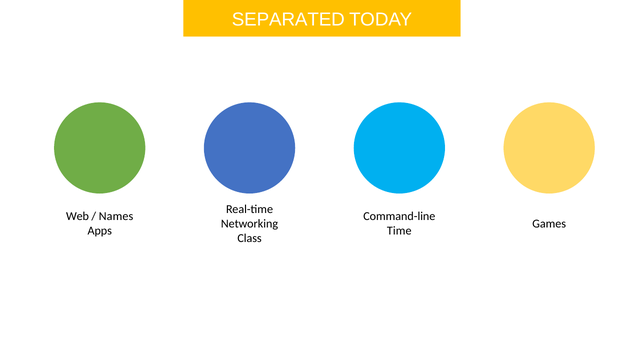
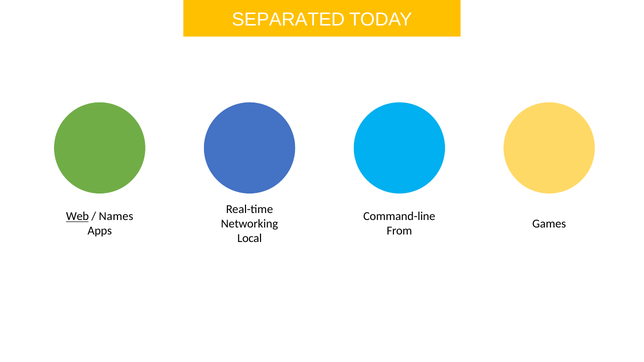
Web underline: none -> present
Time: Time -> From
Class: Class -> Local
